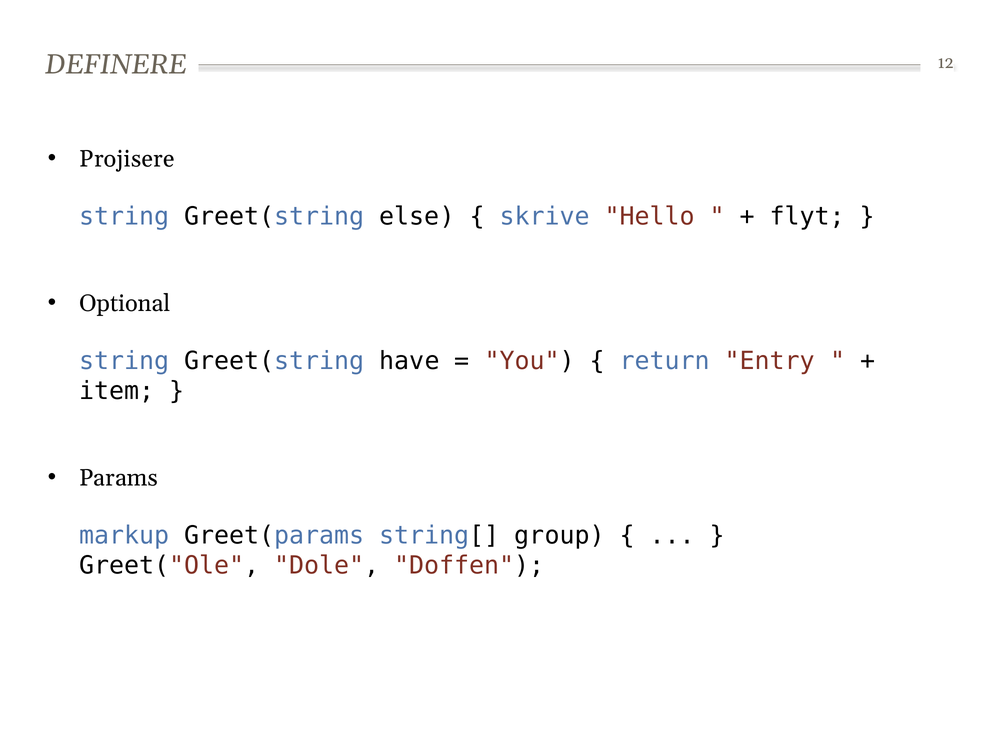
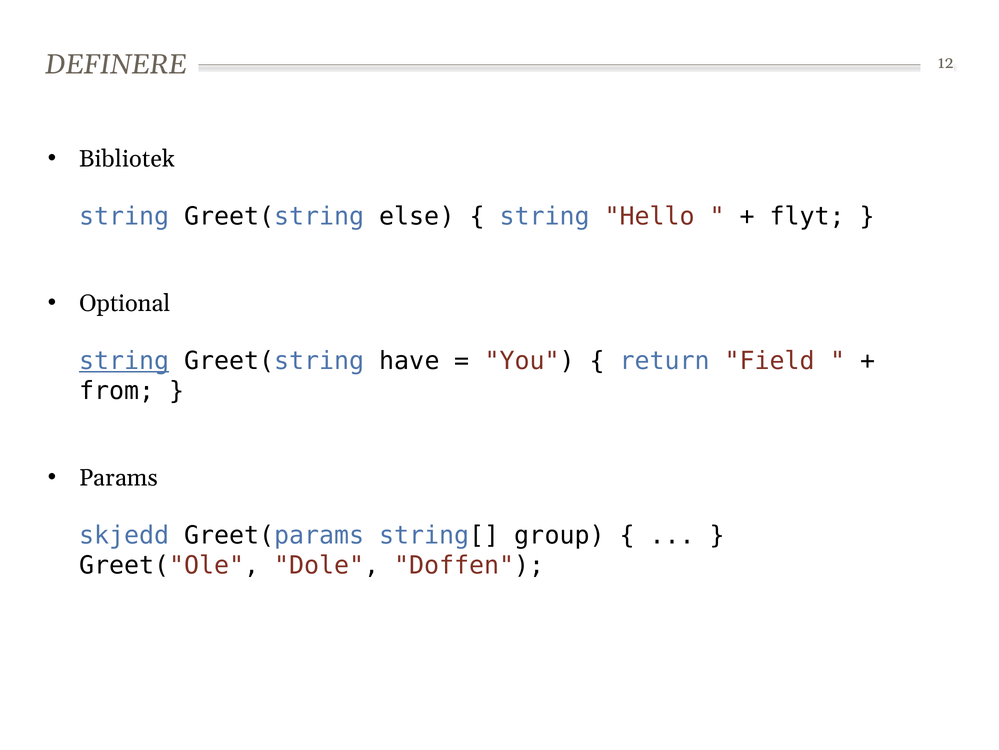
Projisere: Projisere -> Bibliotek
skrive at (545, 216): skrive -> string
string at (124, 361) underline: none -> present
Entry: Entry -> Field
item: item -> from
markup: markup -> skjedd
